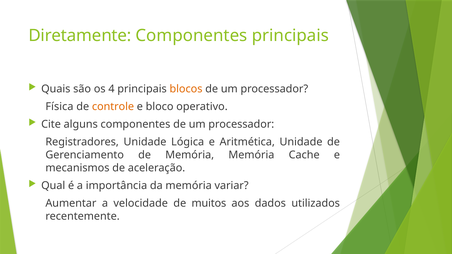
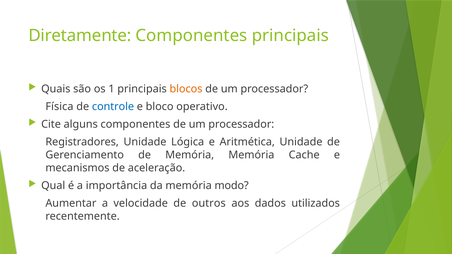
4: 4 -> 1
controle colour: orange -> blue
variar: variar -> modo
muitos: muitos -> outros
